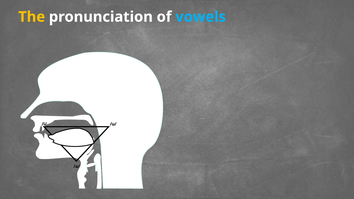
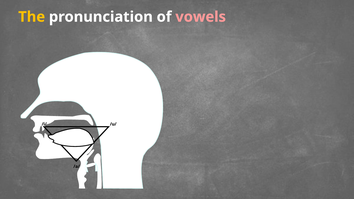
vowels colour: light blue -> pink
